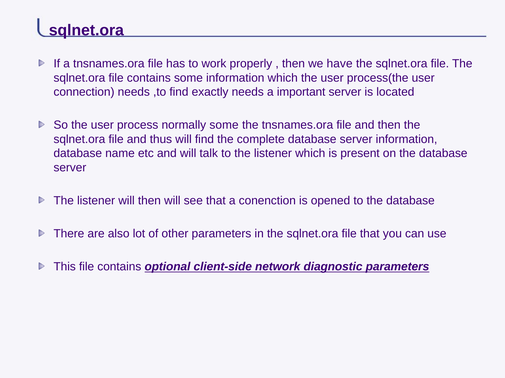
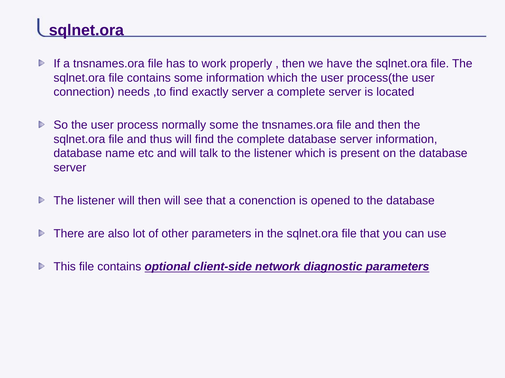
exactly needs: needs -> server
a important: important -> complete
